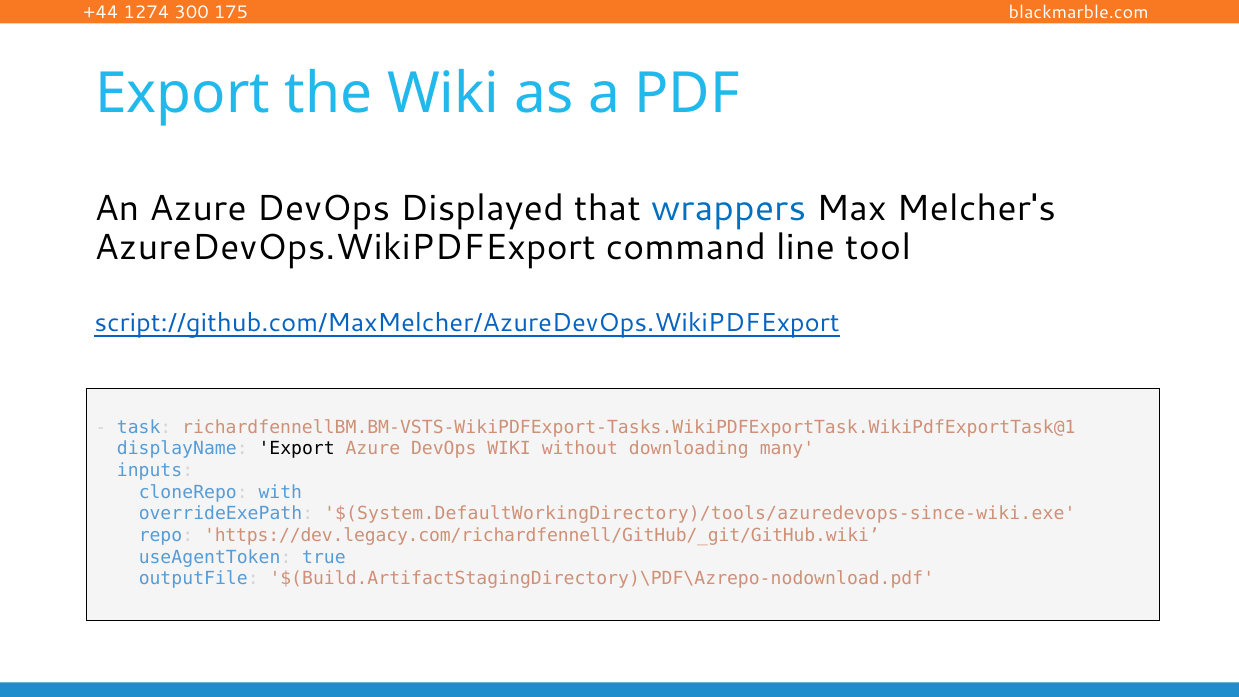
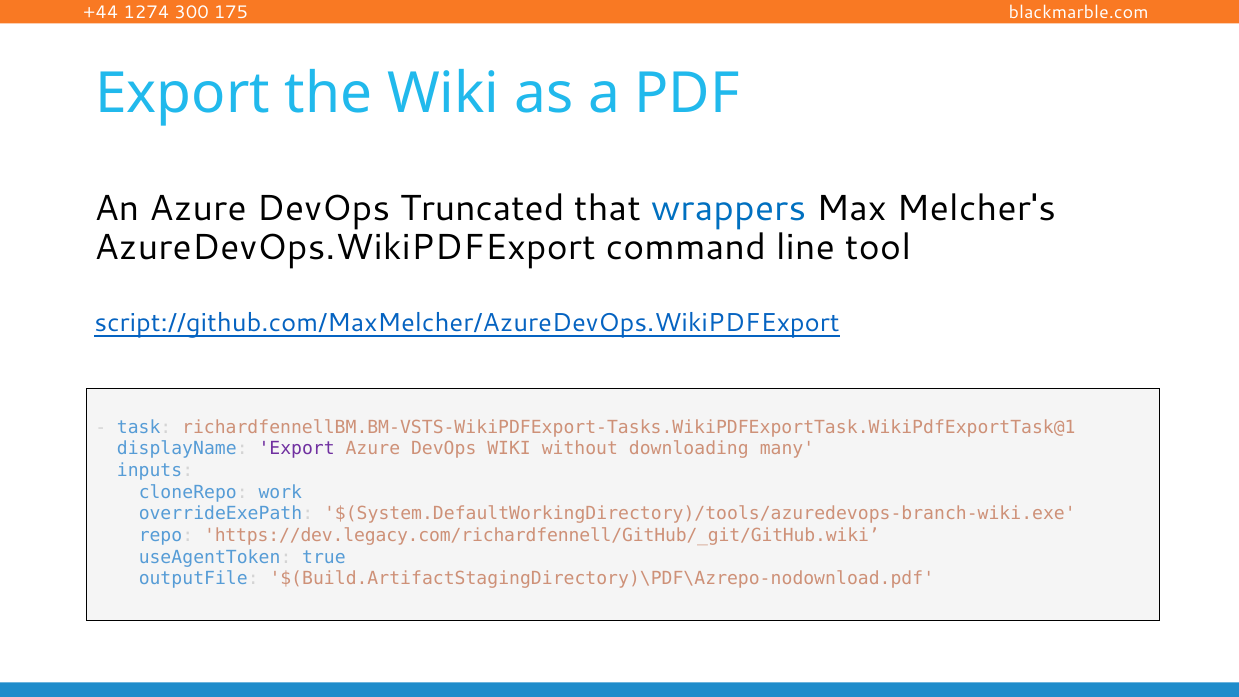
Displayed: Displayed -> Truncated
Export at (297, 449) colour: black -> purple
with: with -> work
$(System.DefaultWorkingDirectory)/tools/azuredevops-since-wiki.exe: $(System.DefaultWorkingDirectory)/tools/azuredevops-since-wiki.exe -> $(System.DefaultWorkingDirectory)/tools/azuredevops-branch-wiki.exe
